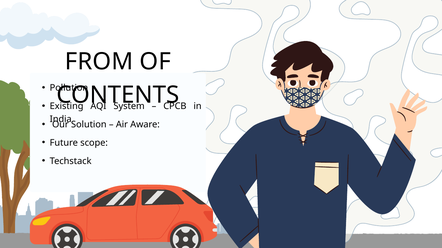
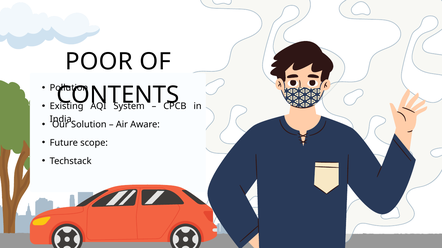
FROM: FROM -> POOR
